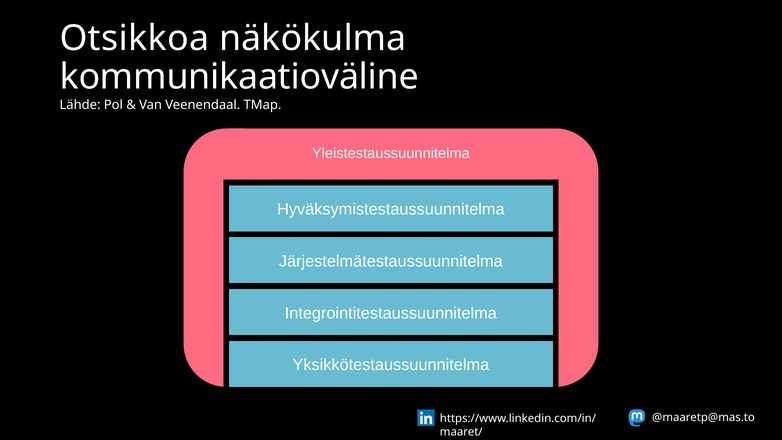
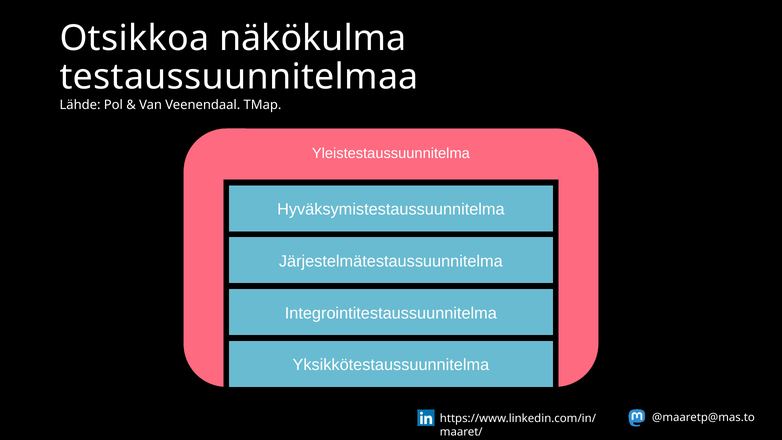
kommunikaatioväline: kommunikaatioväline -> testaussuunnitelmaa
